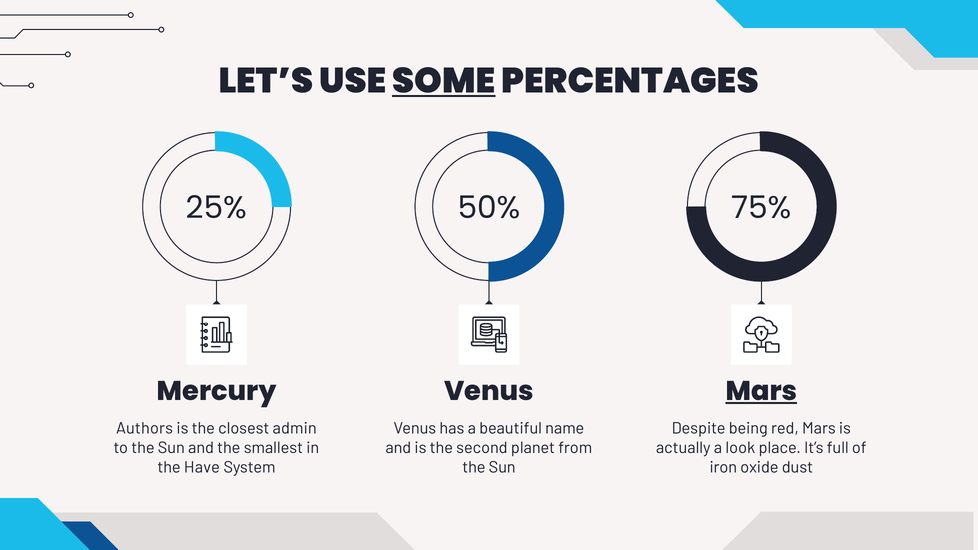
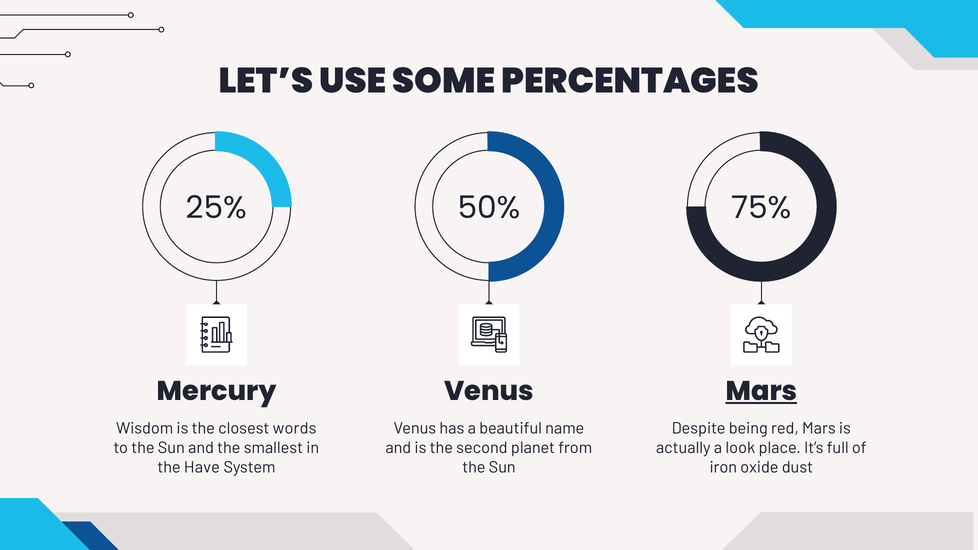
SOME underline: present -> none
Authors: Authors -> Wisdom
admin: admin -> words
